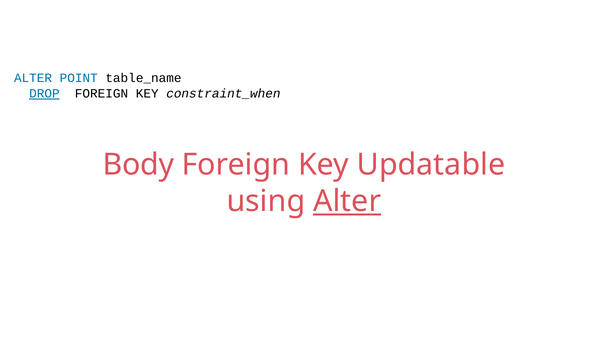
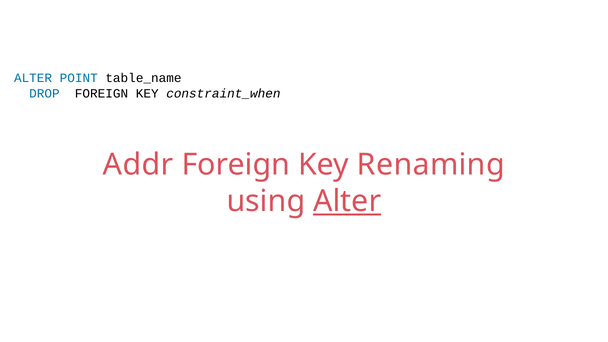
DROP underline: present -> none
Body: Body -> Addr
Updatable: Updatable -> Renaming
